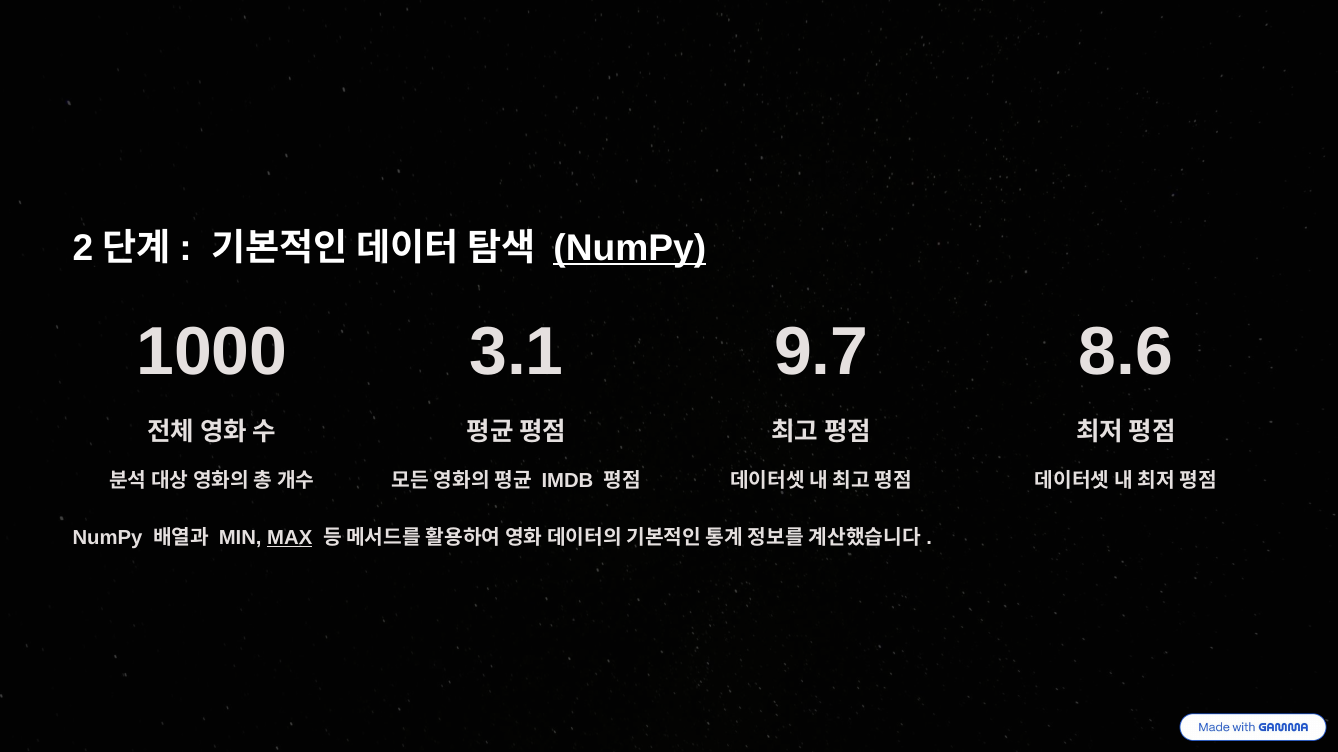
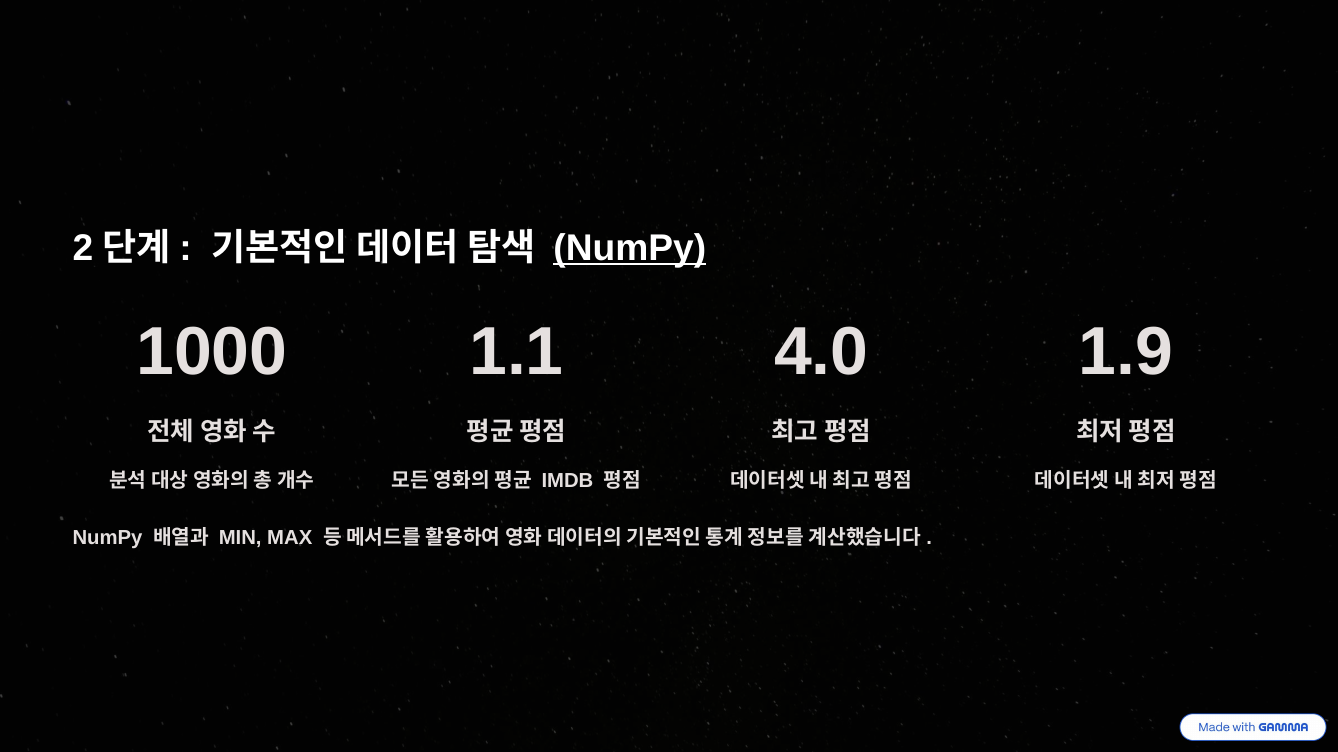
3.1: 3.1 -> 1.1
9.7: 9.7 -> 4.0
8.6: 8.6 -> 1.9
MAX underline: present -> none
